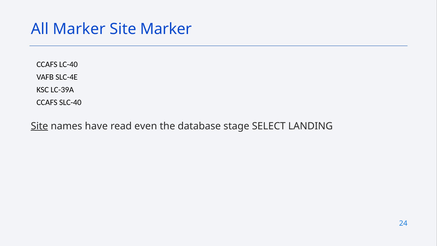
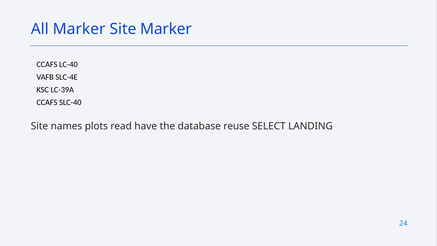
Site at (39, 126) underline: present -> none
have: have -> plots
even: even -> have
stage: stage -> reuse
